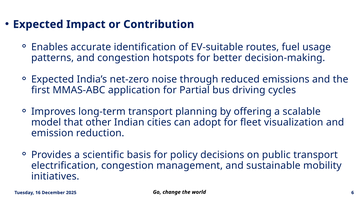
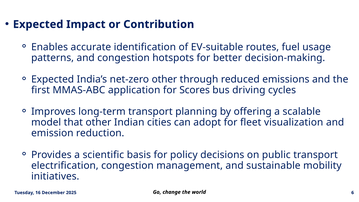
net-zero noise: noise -> other
Partial: Partial -> Scores
